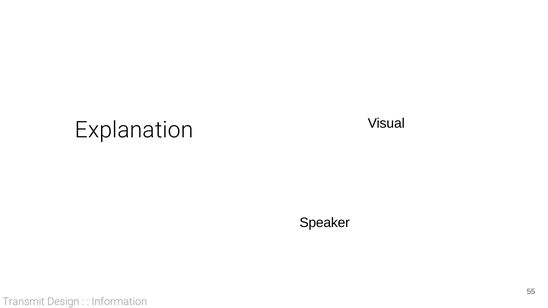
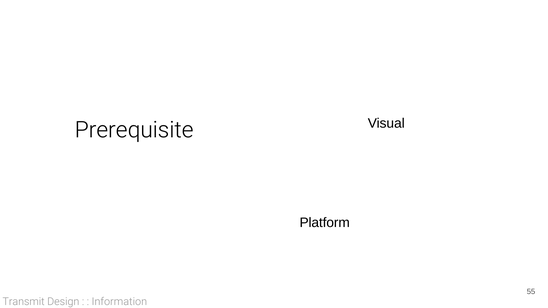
Explanation: Explanation -> Prerequisite
Speaker: Speaker -> Platform
